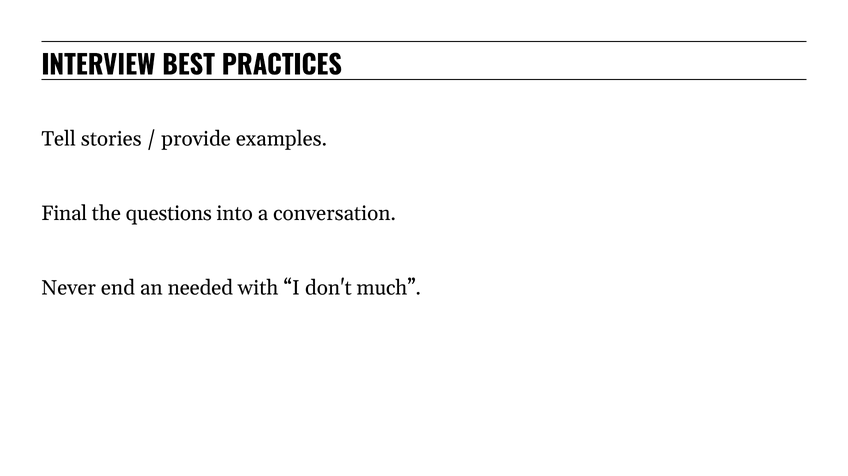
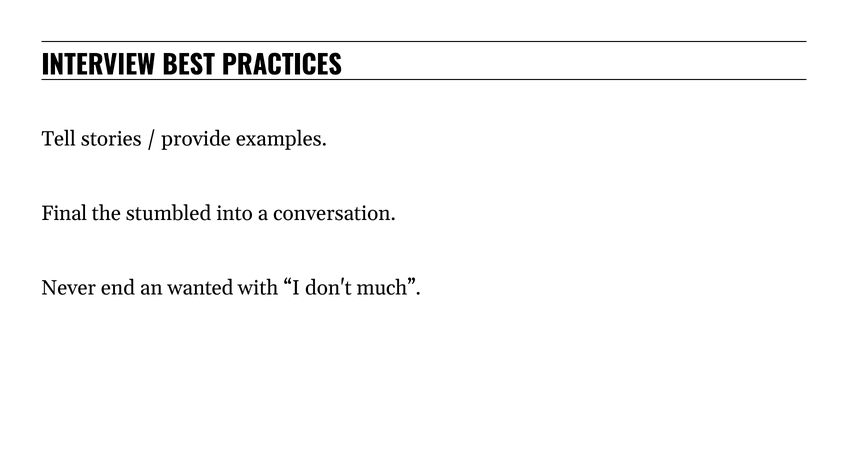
questions: questions -> stumbled
needed: needed -> wanted
